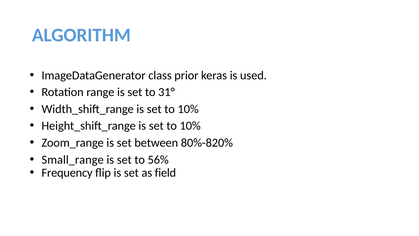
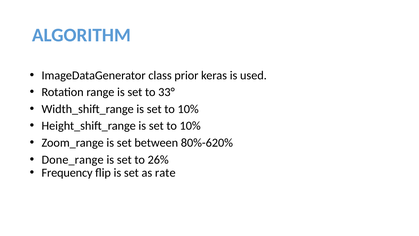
31°: 31° -> 33°
80%-820%: 80%-820% -> 80%-620%
Small_range: Small_range -> Done_range
56%: 56% -> 26%
field: field -> rate
